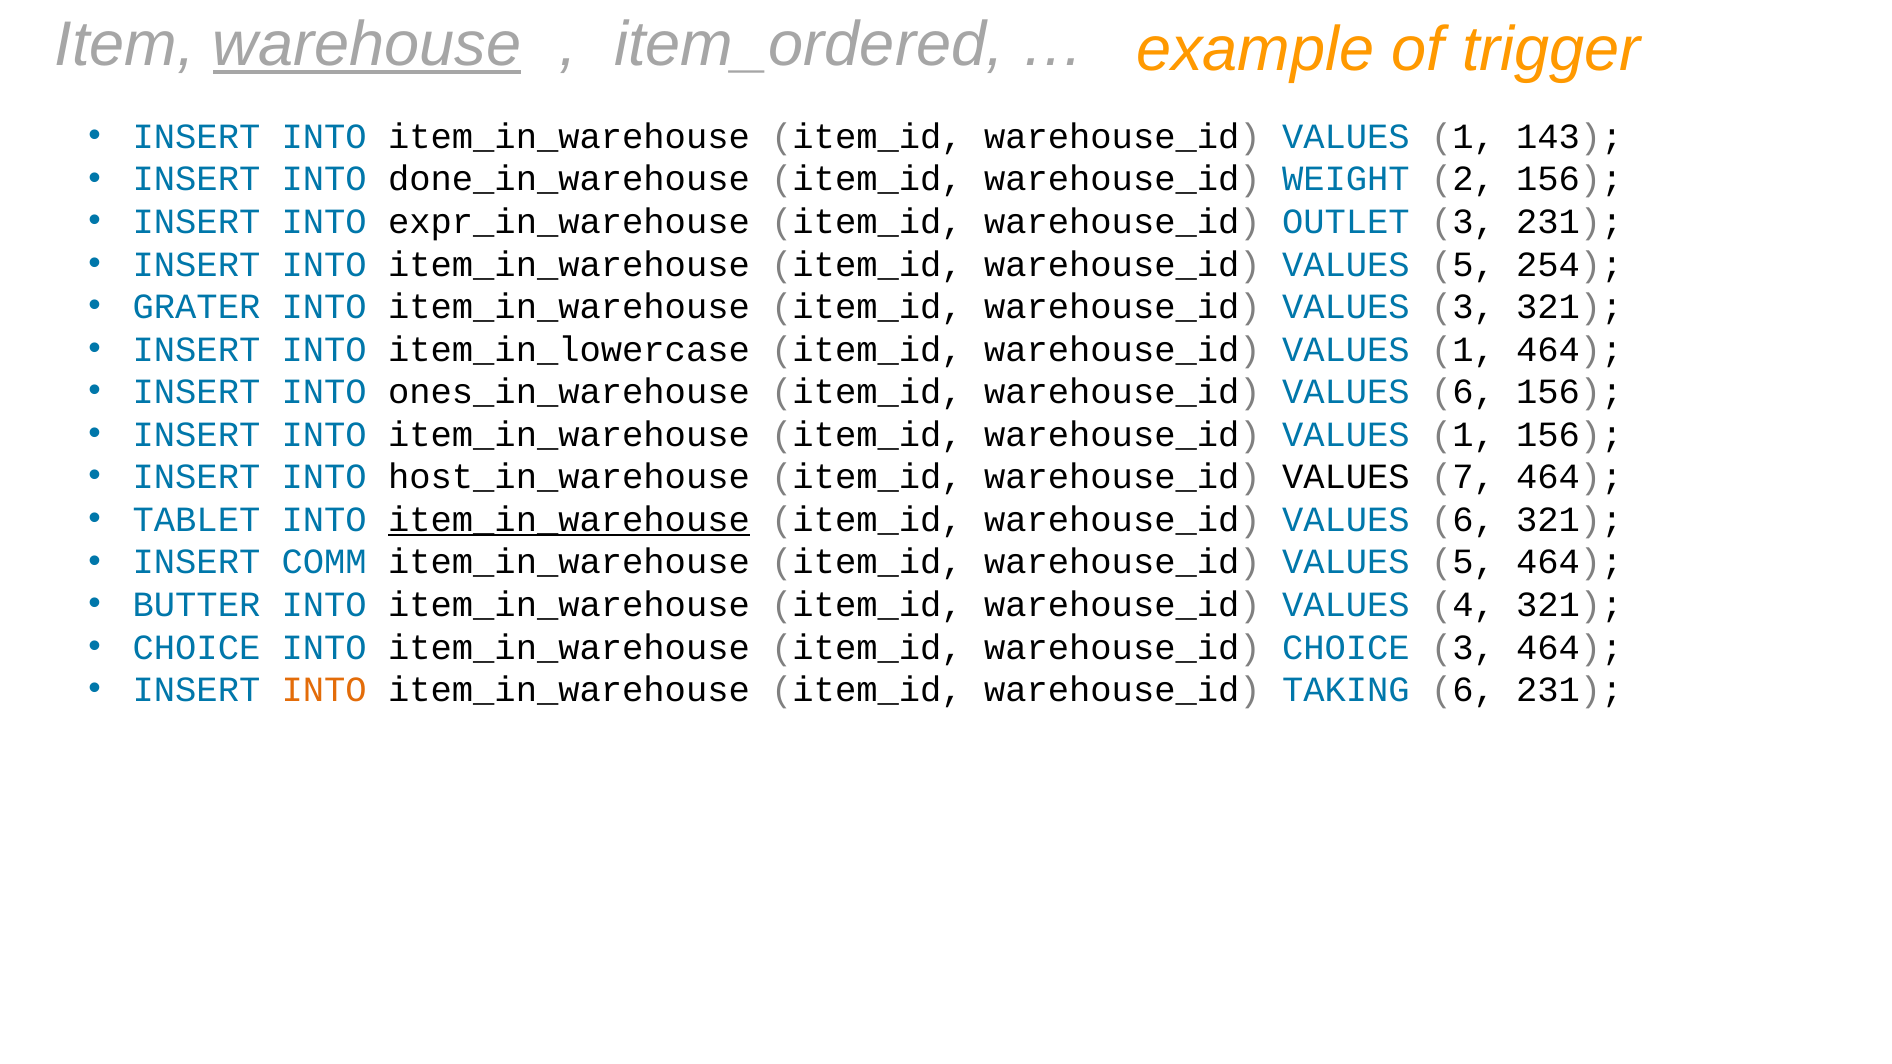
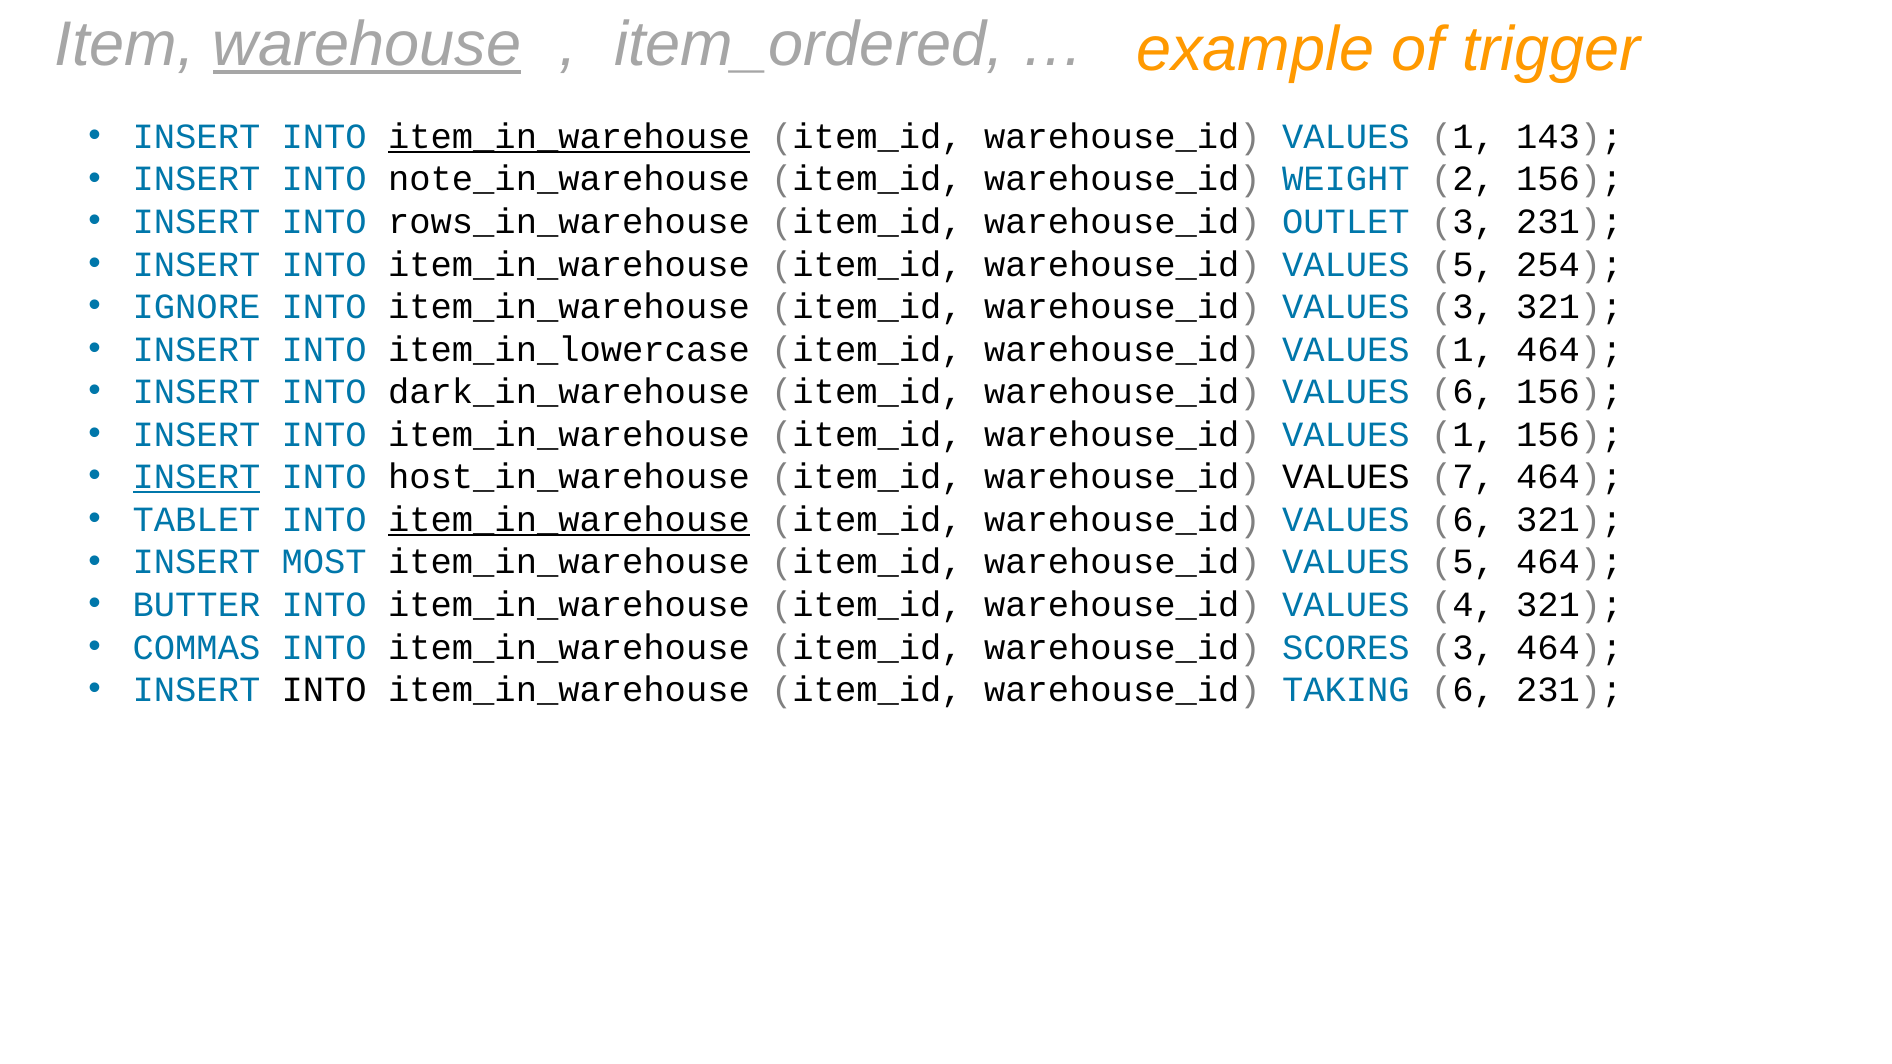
item_in_warehouse at (569, 137) underline: none -> present
done_in_warehouse: done_in_warehouse -> note_in_warehouse
expr_in_warehouse: expr_in_warehouse -> rows_in_warehouse
GRATER: GRATER -> IGNORE
ones_in_warehouse: ones_in_warehouse -> dark_in_warehouse
INSERT at (196, 477) underline: none -> present
COMM: COMM -> MOST
CHOICE at (196, 648): CHOICE -> COMMAS
warehouse_id CHOICE: CHOICE -> SCORES
INTO at (324, 690) colour: orange -> black
